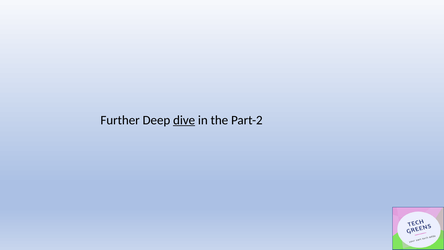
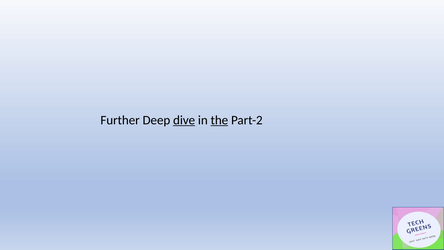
the underline: none -> present
